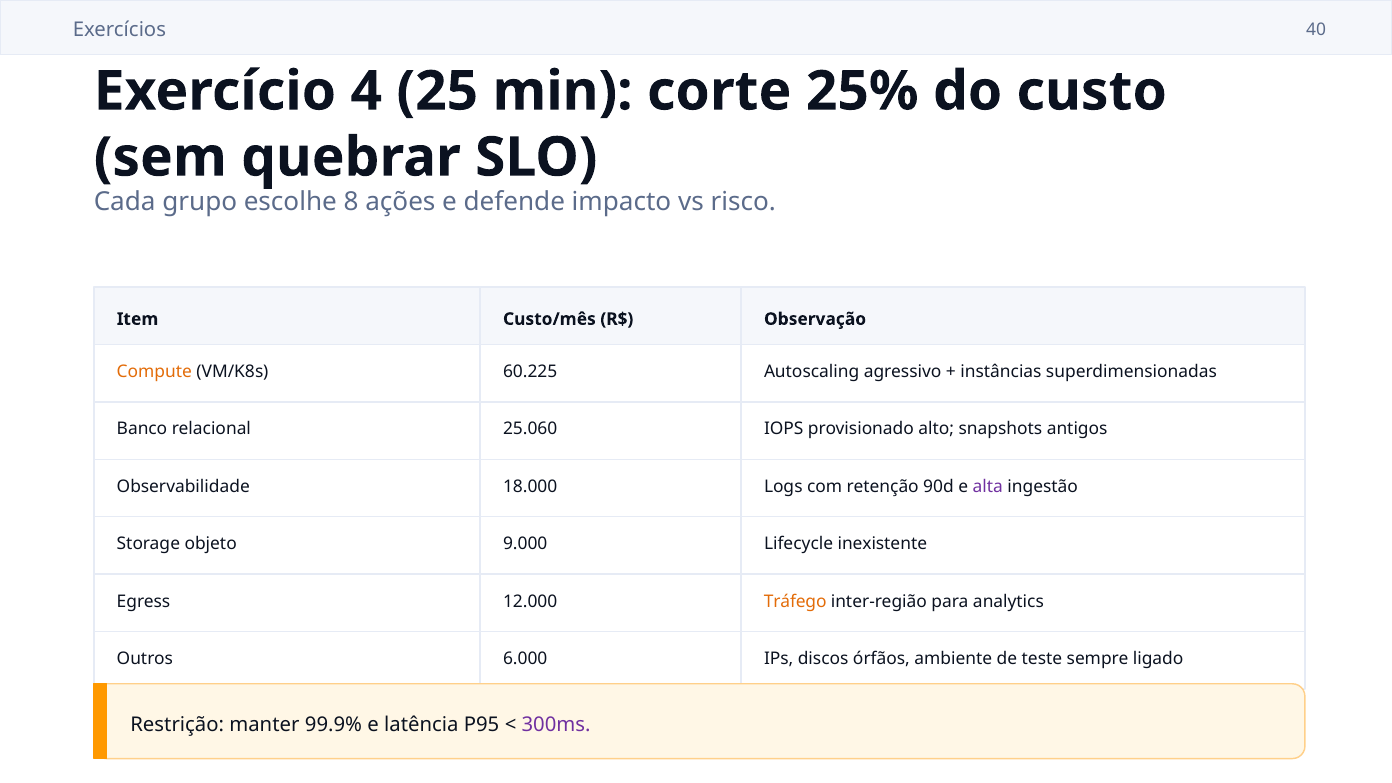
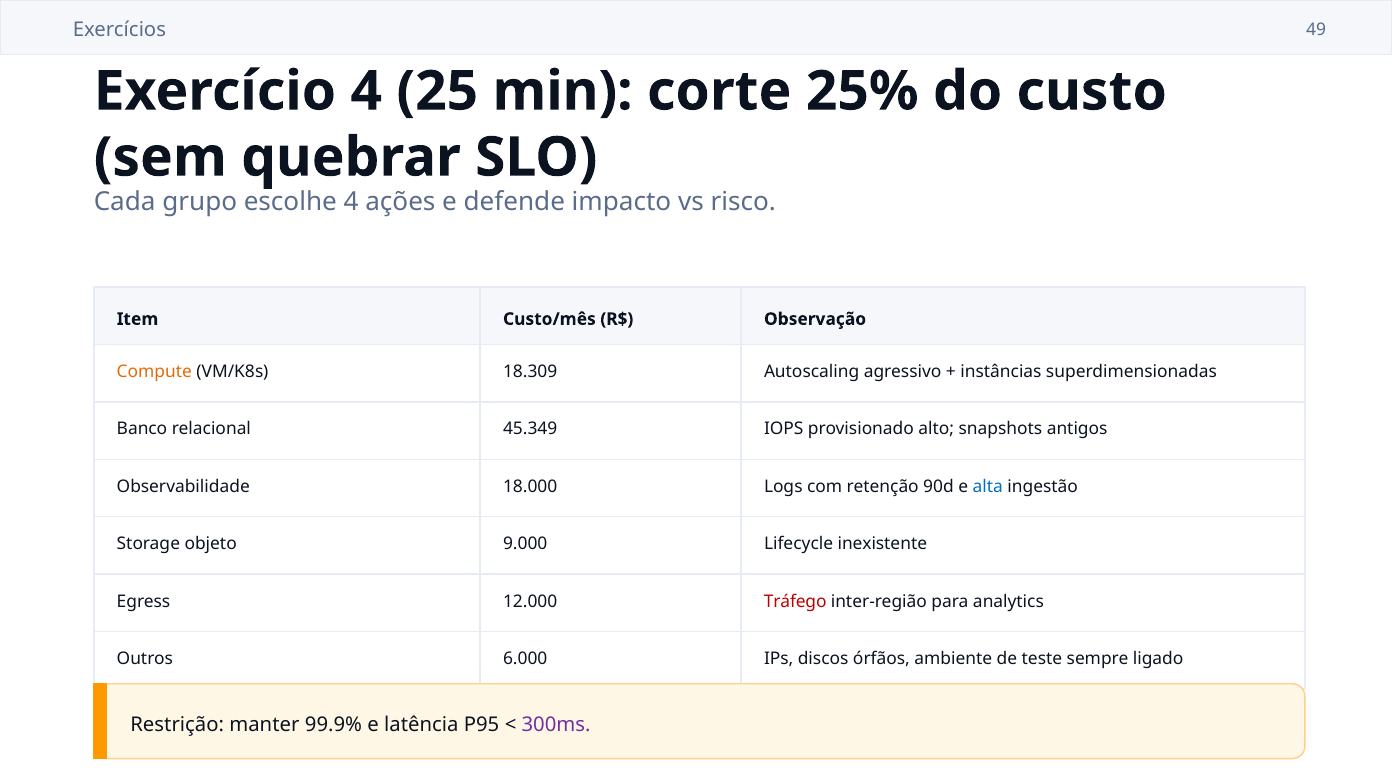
40: 40 -> 49
escolhe 8: 8 -> 4
60.225: 60.225 -> 18.309
25.060: 25.060 -> 45.349
alta colour: purple -> blue
Tráfego colour: orange -> red
